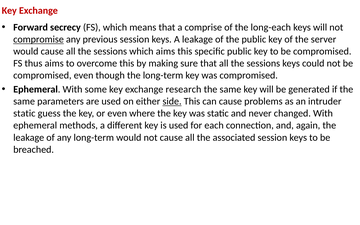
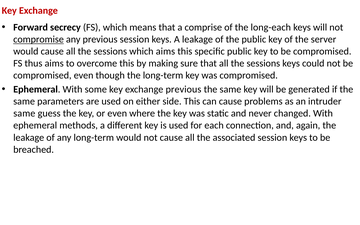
exchange research: research -> previous
side underline: present -> none
static at (24, 113): static -> same
